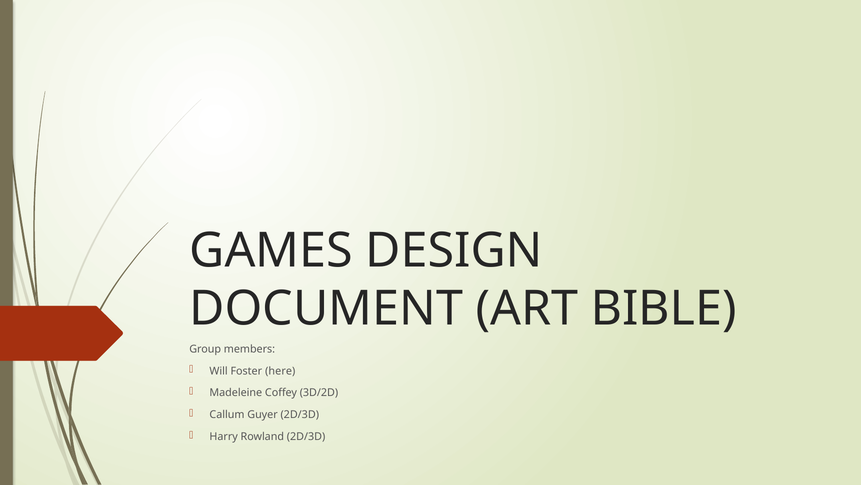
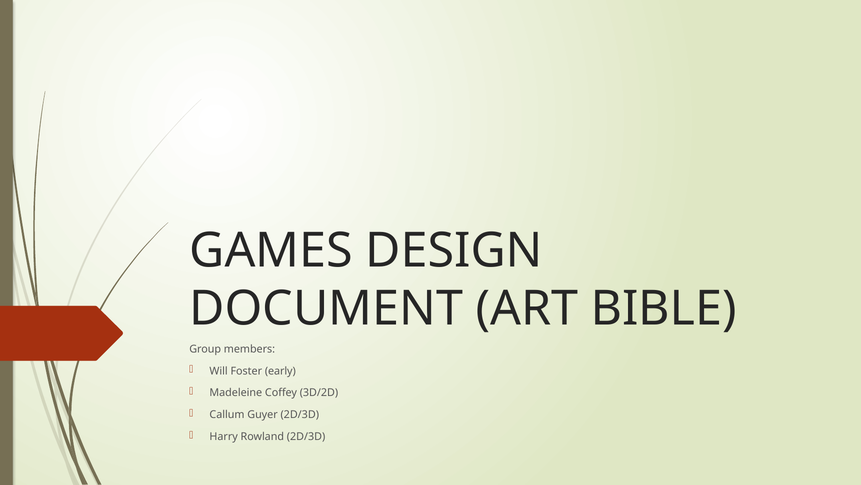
here: here -> early
